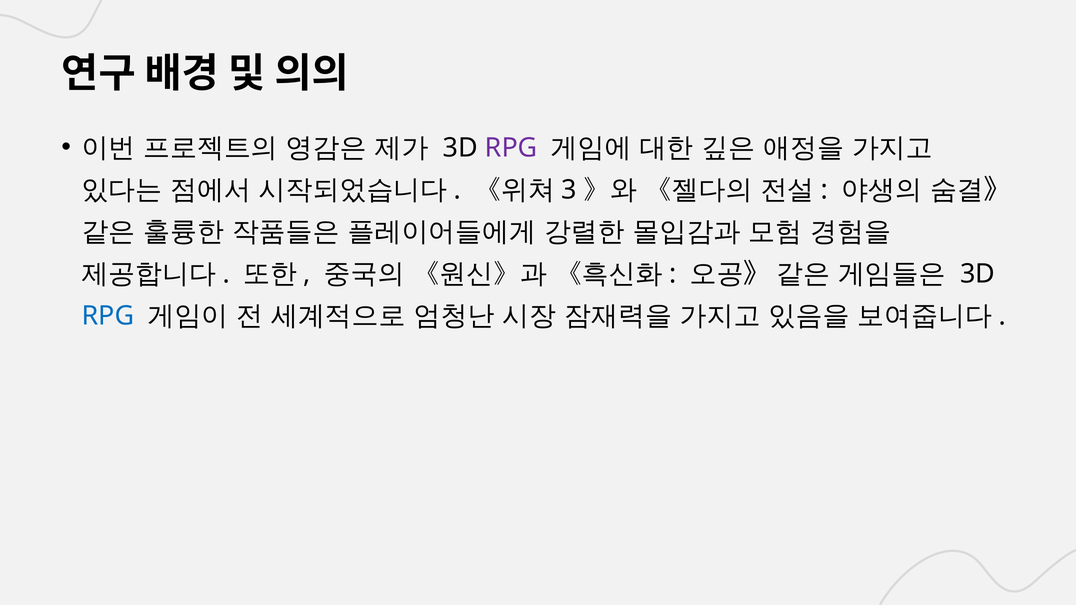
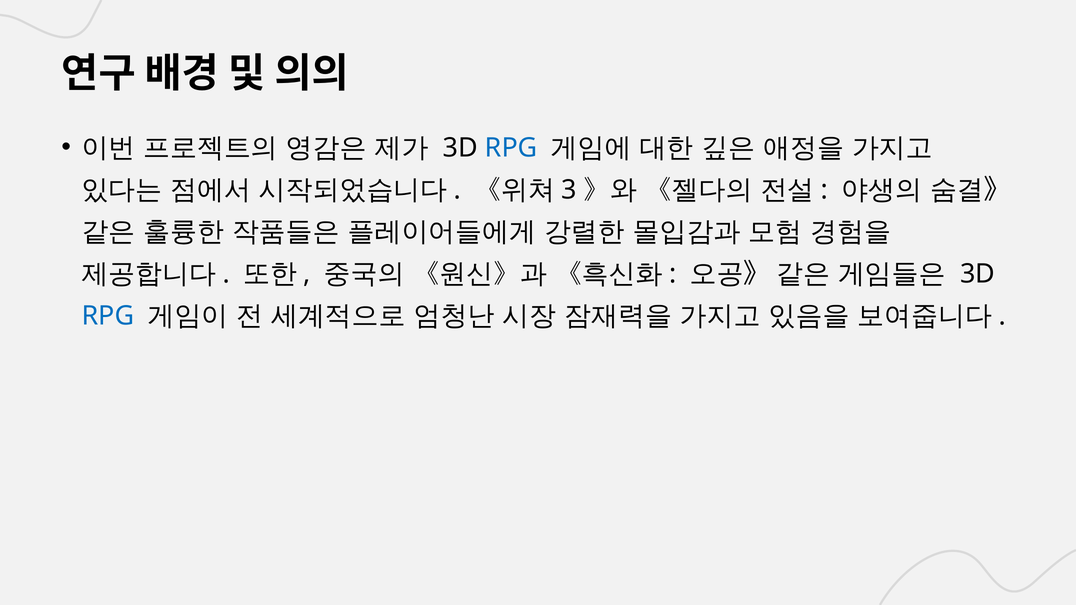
RPG at (511, 148) colour: purple -> blue
